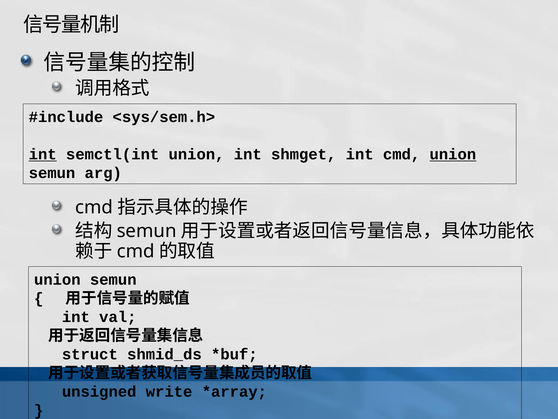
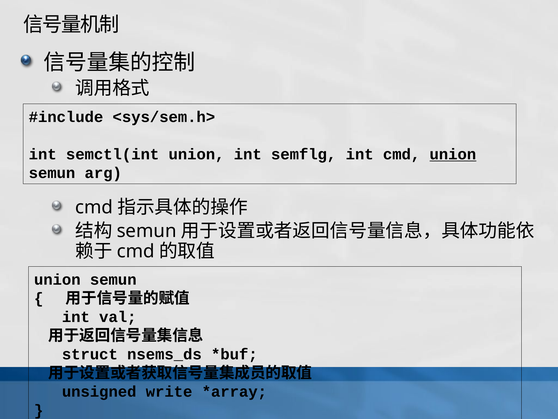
int at (43, 154) underline: present -> none
shmget: shmget -> semflg
shmid_ds: shmid_ds -> nsems_ds
